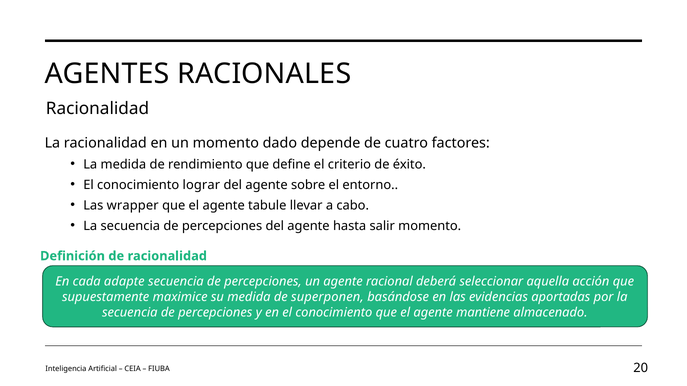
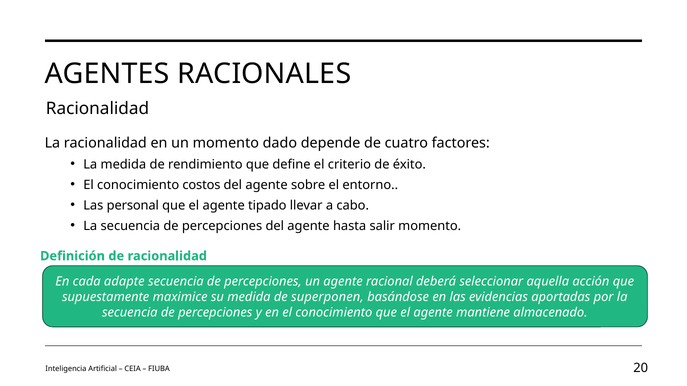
lograr: lograr -> costos
wrapper: wrapper -> personal
tabule: tabule -> tipado
